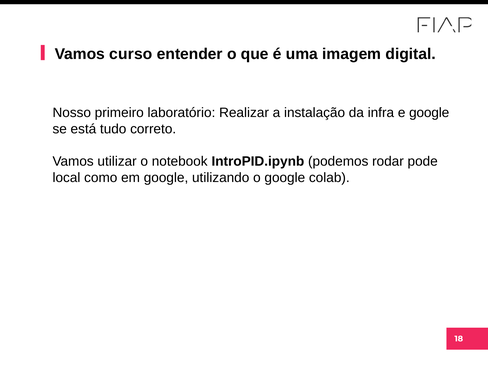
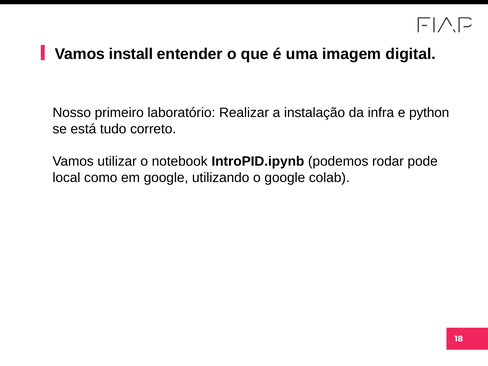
curso: curso -> install
e google: google -> python
